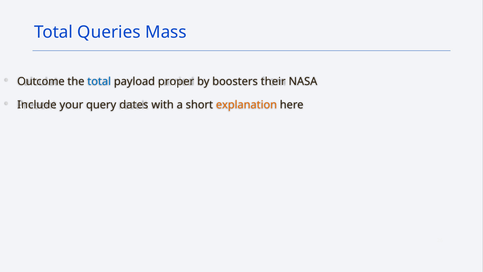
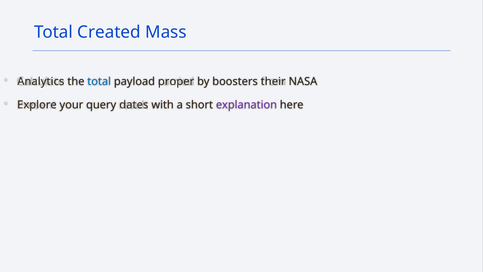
Queries: Queries -> Created
Outcome: Outcome -> Analytics
Include: Include -> Explore
explanation colour: orange -> purple
